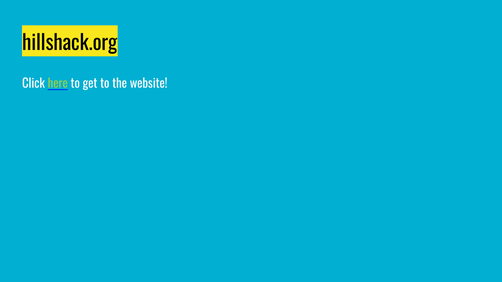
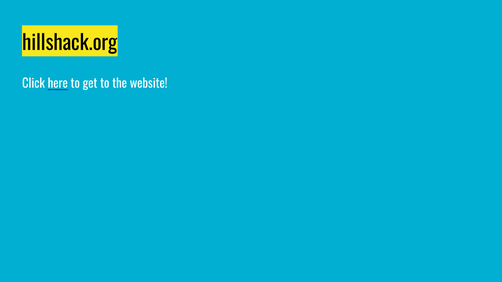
here colour: light green -> white
